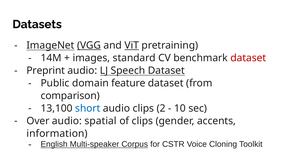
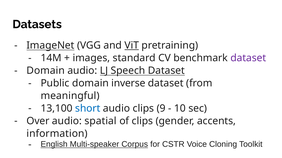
VGG underline: present -> none
dataset at (248, 58) colour: red -> purple
Preprint at (46, 71): Preprint -> Domain
feature: feature -> inverse
comparison: comparison -> meaningful
2: 2 -> 9
